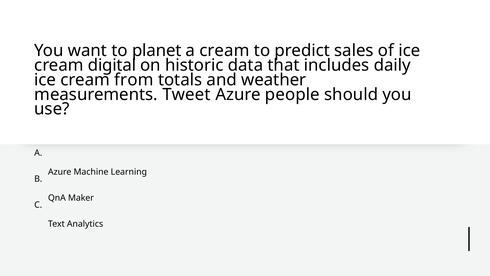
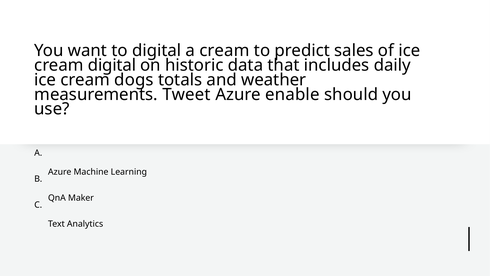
to planet: planet -> digital
from: from -> dogs
people: people -> enable
